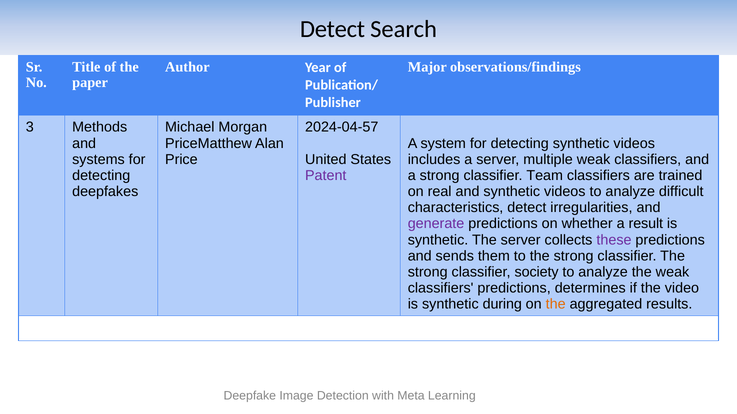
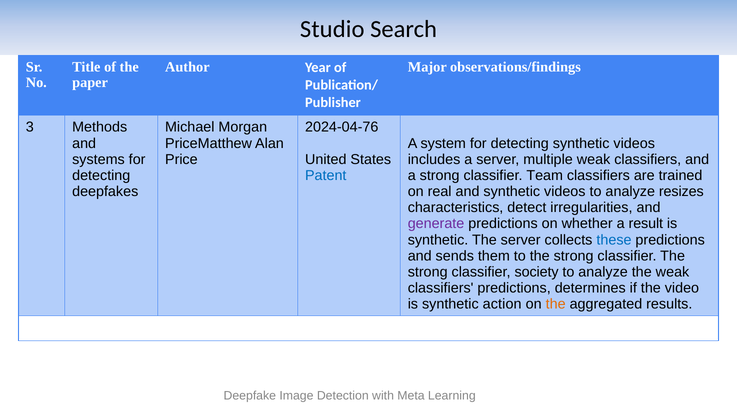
Detect at (332, 29): Detect -> Studio
2024-04-57: 2024-04-57 -> 2024-04-76
Patent colour: purple -> blue
difficult: difficult -> resizes
these colour: purple -> blue
during: during -> action
